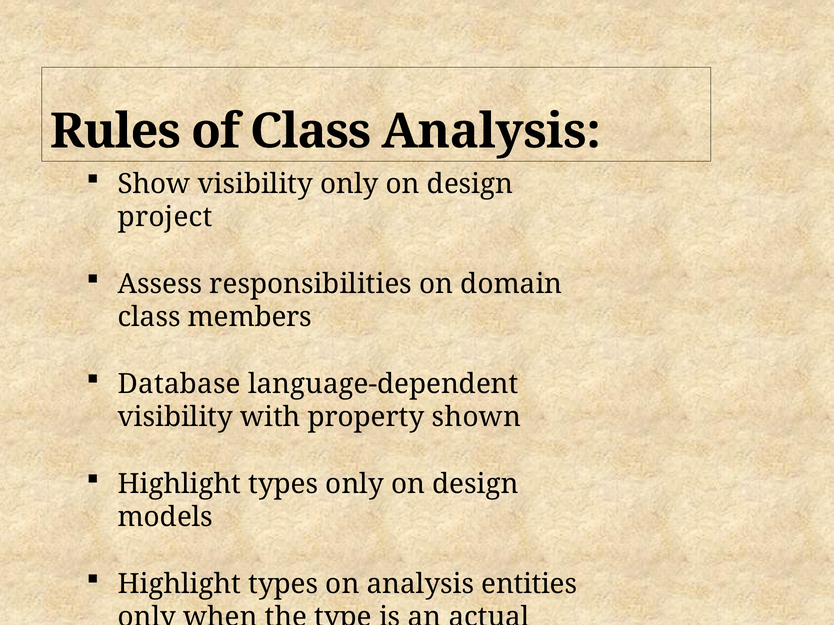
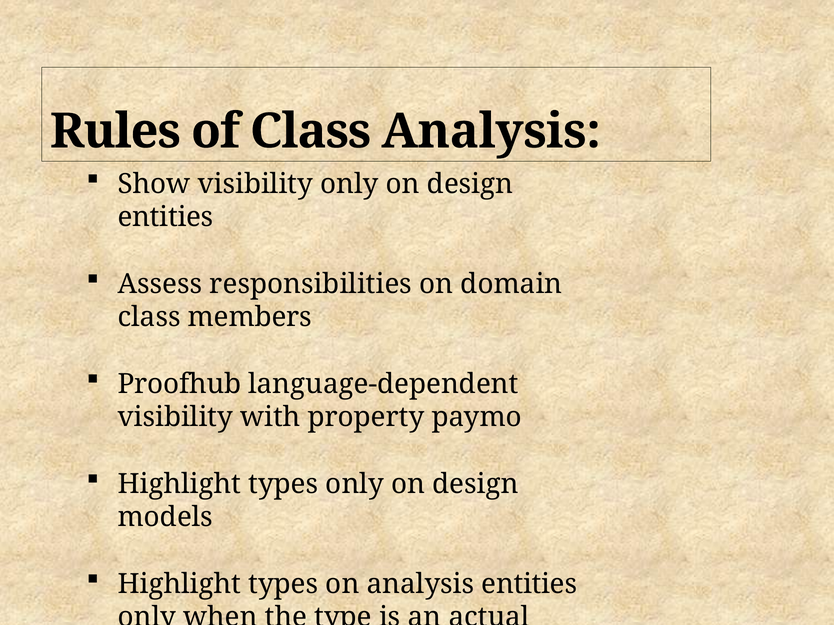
project at (165, 217): project -> entities
Database: Database -> Proofhub
shown: shown -> paymo
